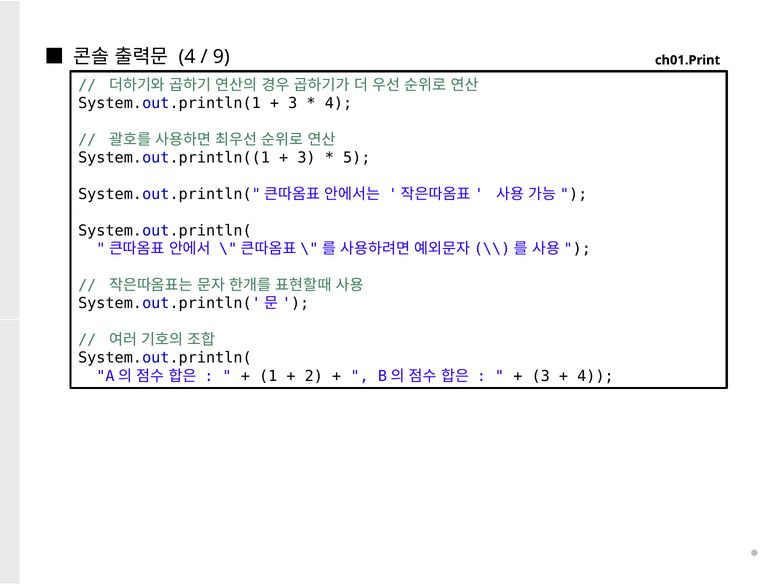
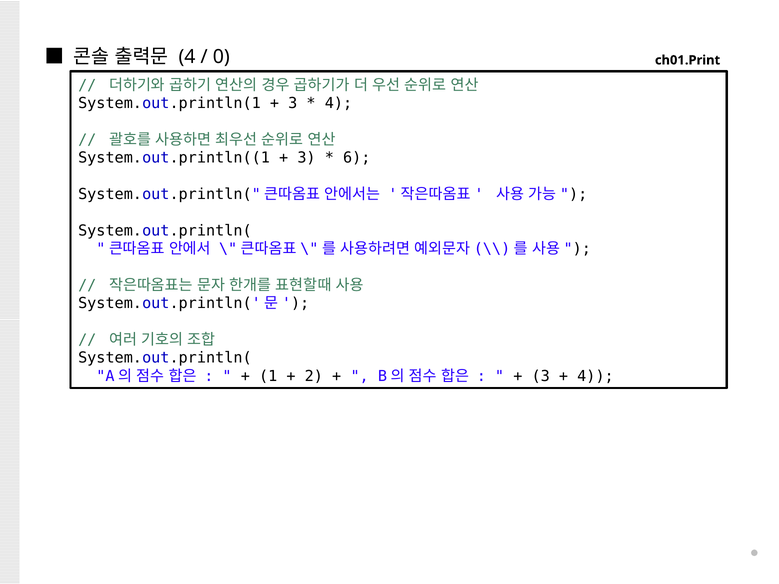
9: 9 -> 0
5: 5 -> 6
